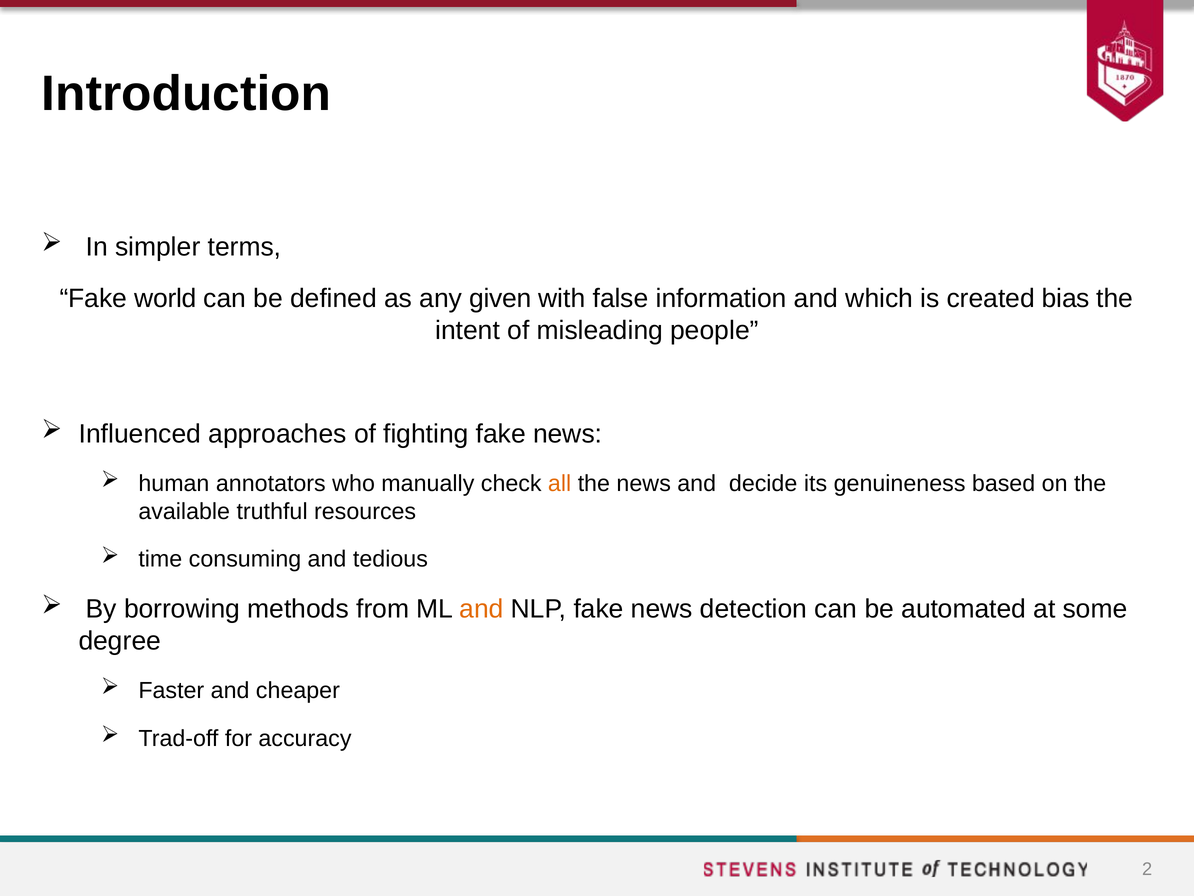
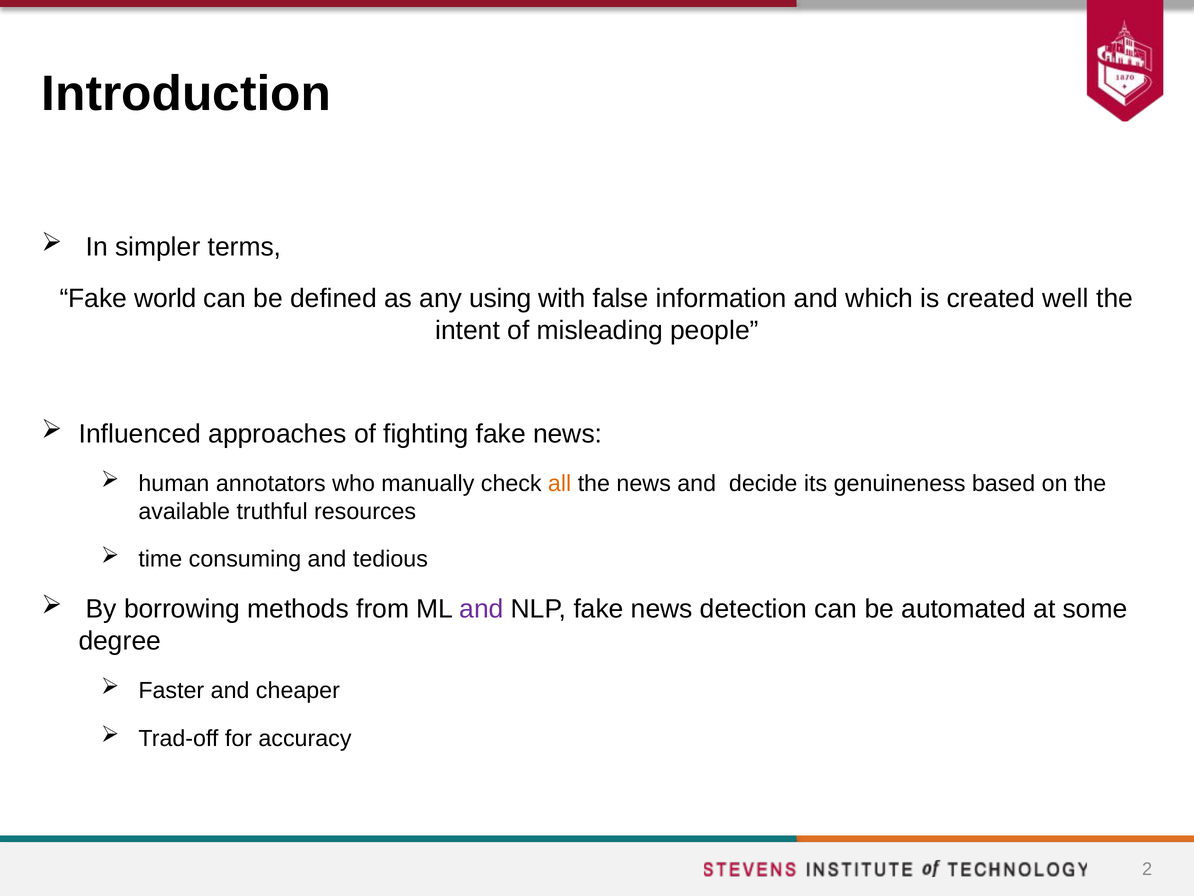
given: given -> using
bias: bias -> well
and at (481, 609) colour: orange -> purple
